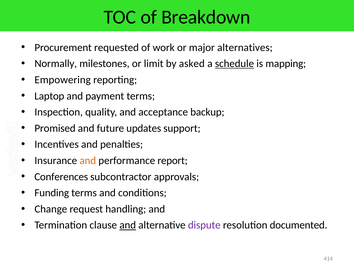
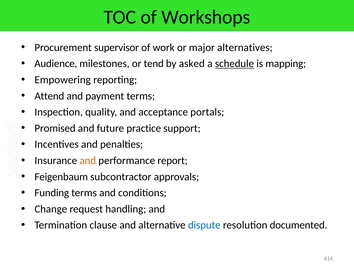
Breakdown: Breakdown -> Workshops
requested: requested -> supervisor
Normally: Normally -> Audience
limit: limit -> tend
Laptop: Laptop -> Attend
backup: backup -> portals
updates: updates -> practice
Conferences: Conferences -> Feigenbaum
and at (128, 225) underline: present -> none
dispute colour: purple -> blue
